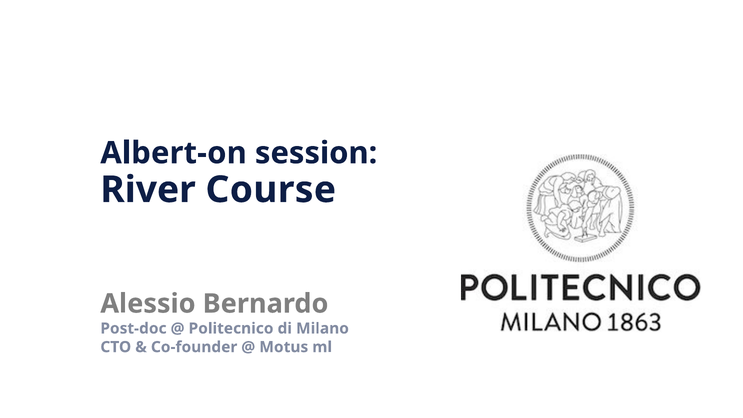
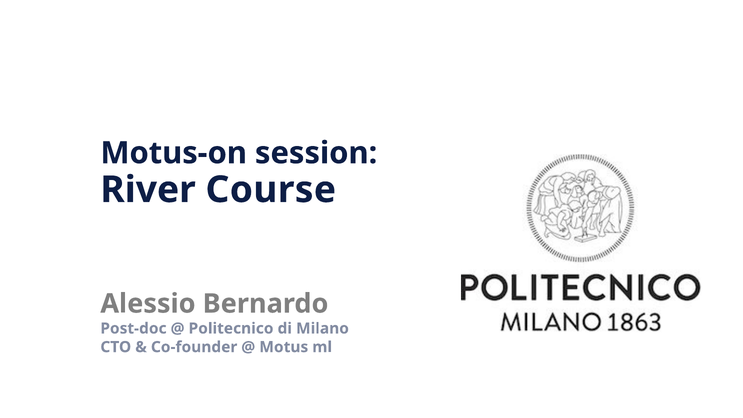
Albert-on: Albert-on -> Motus-on
